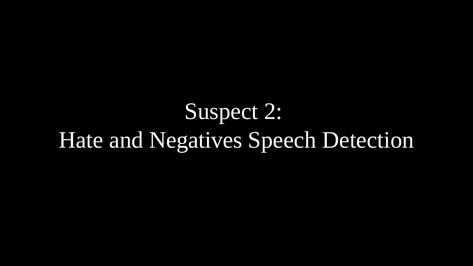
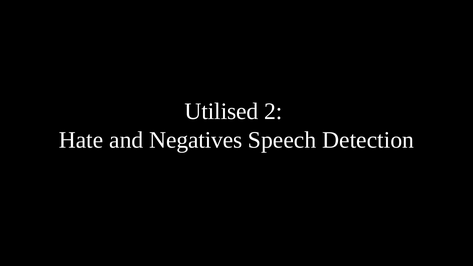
Suspect: Suspect -> Utilised
